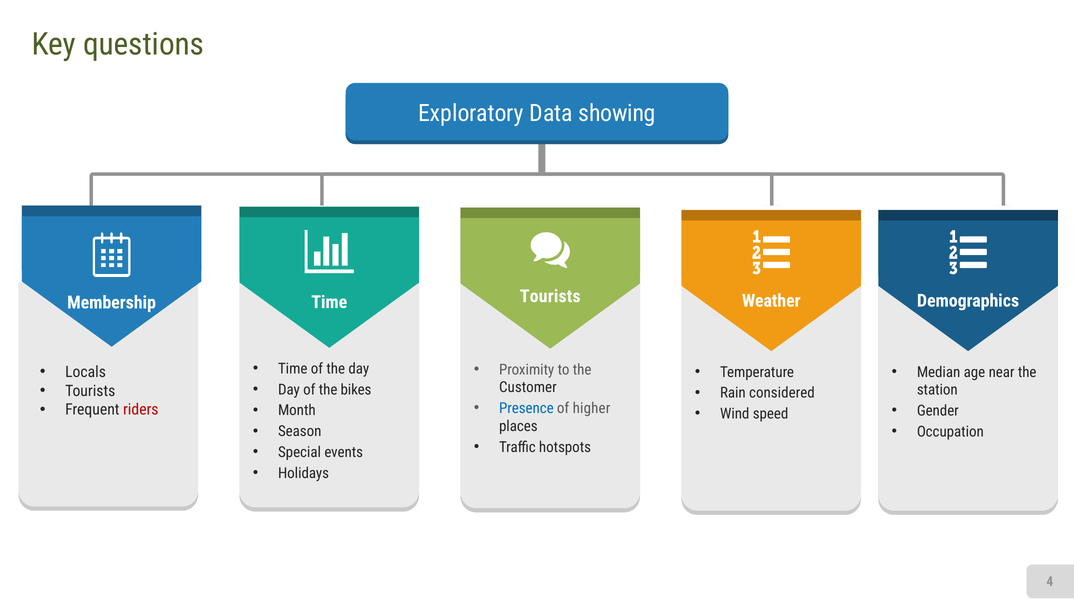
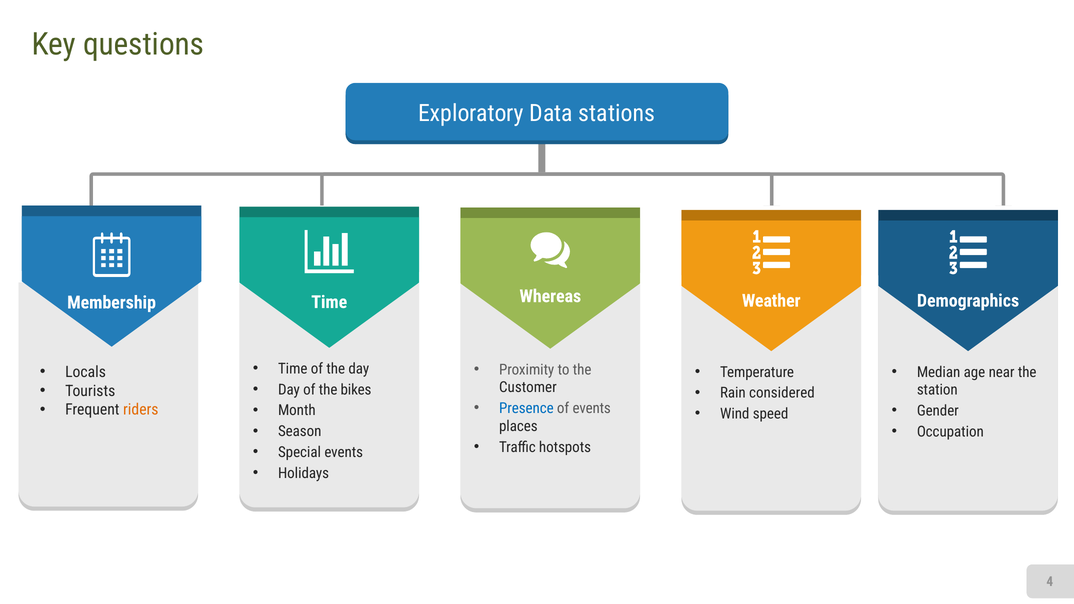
showing: showing -> stations
Tourists at (550, 296): Tourists -> Whereas
of higher: higher -> events
riders colour: red -> orange
